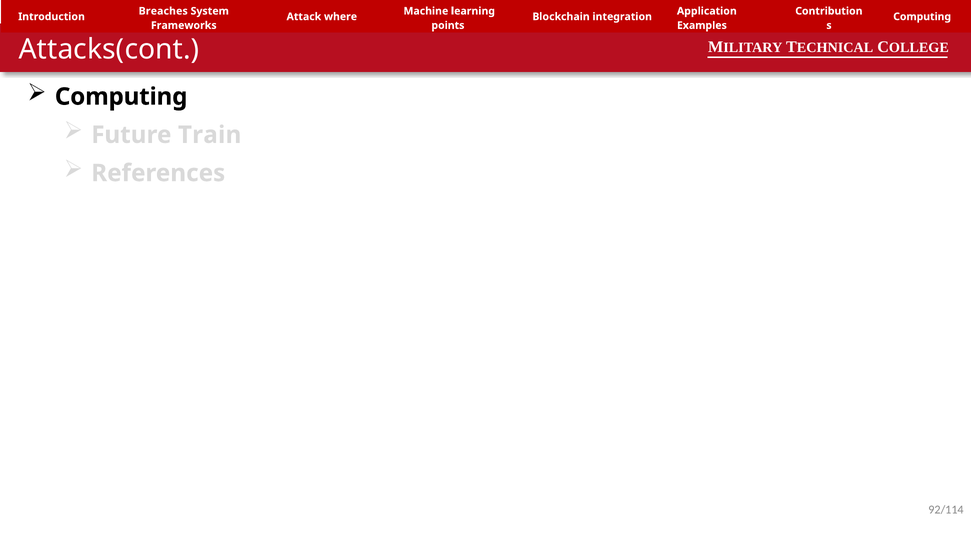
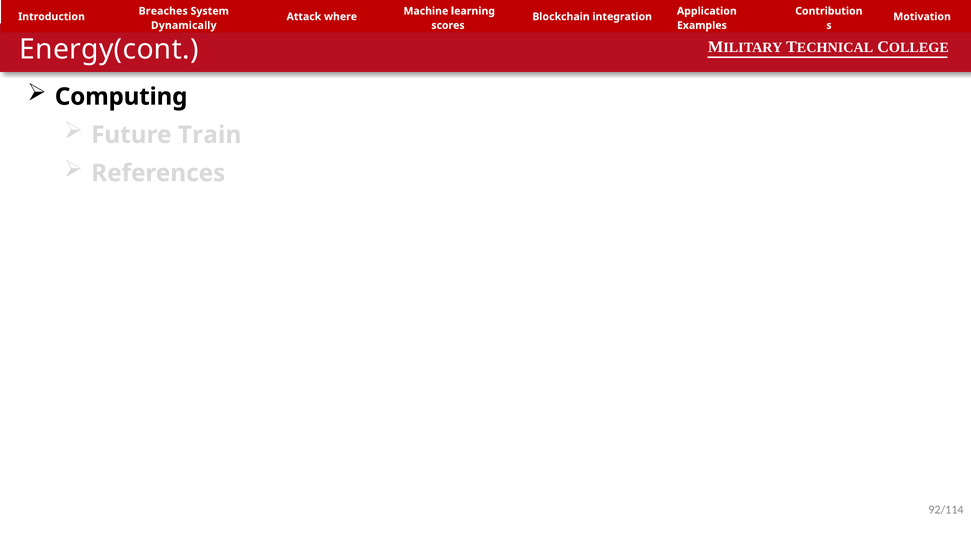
Computing at (922, 17): Computing -> Motivation
Frameworks: Frameworks -> Dynamically
points: points -> scores
Attacks(cont: Attacks(cont -> Energy(cont
